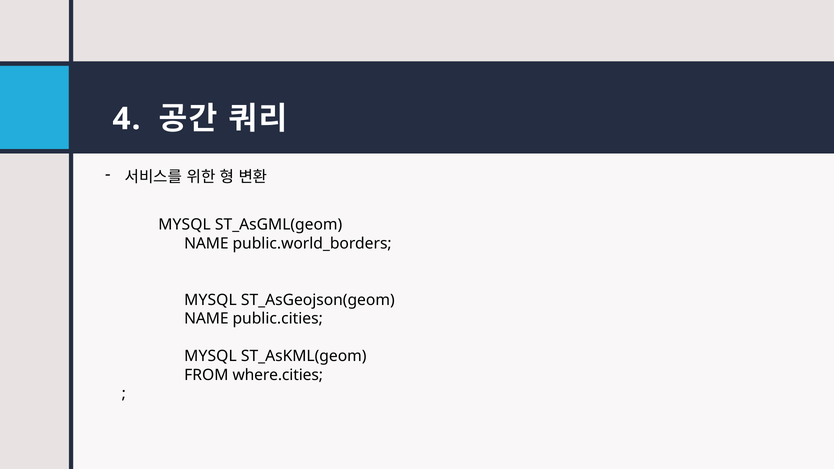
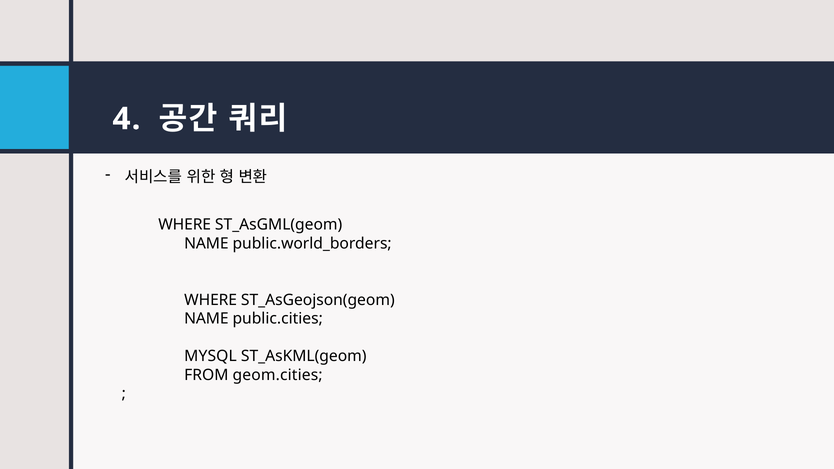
MYSQL at (185, 225): MYSQL -> WHERE
MYSQL at (211, 300): MYSQL -> WHERE
where.cities: where.cities -> geom.cities
